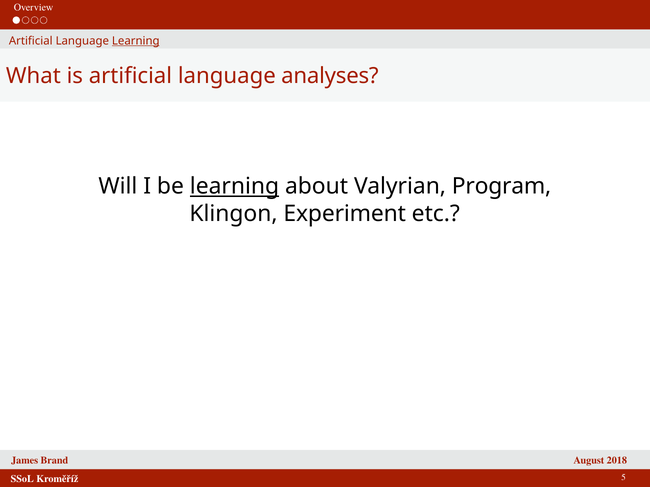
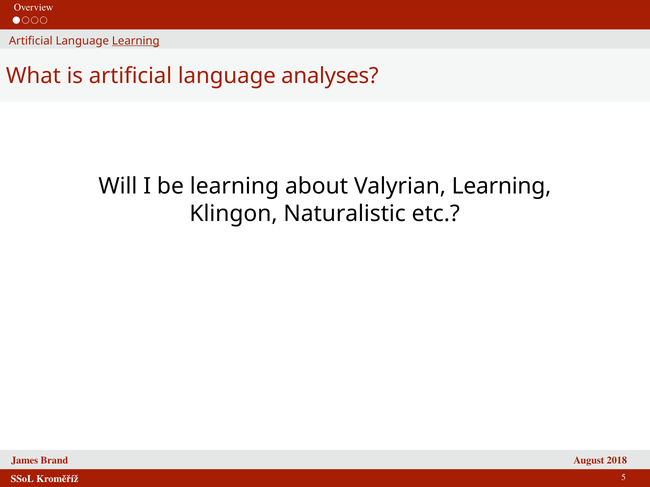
learning at (234, 187) underline: present -> none
Valyrian Program: Program -> Learning
Experiment: Experiment -> Naturalistic
